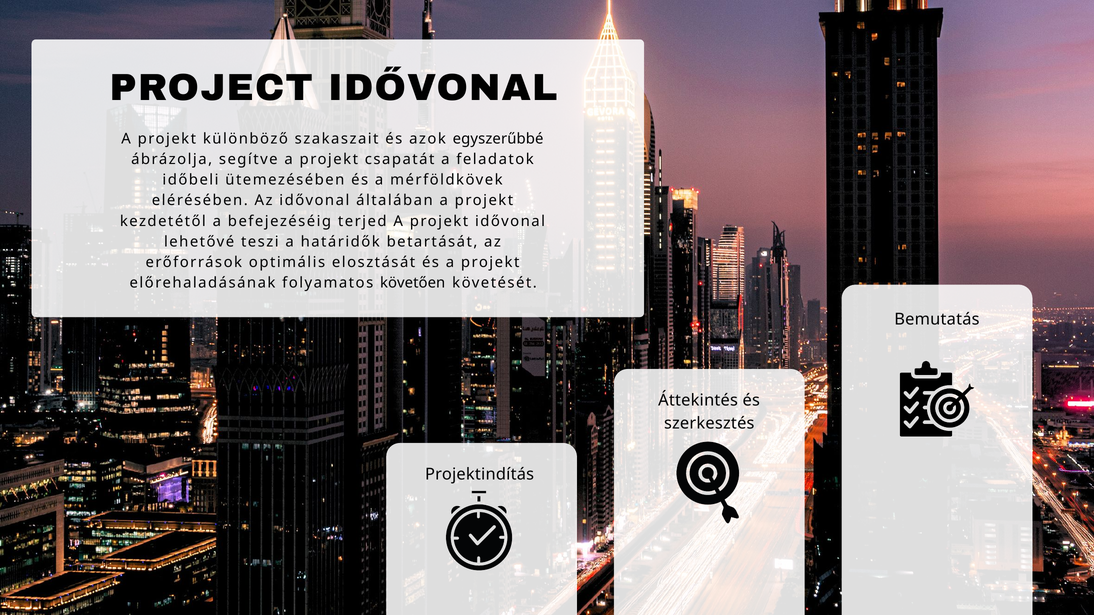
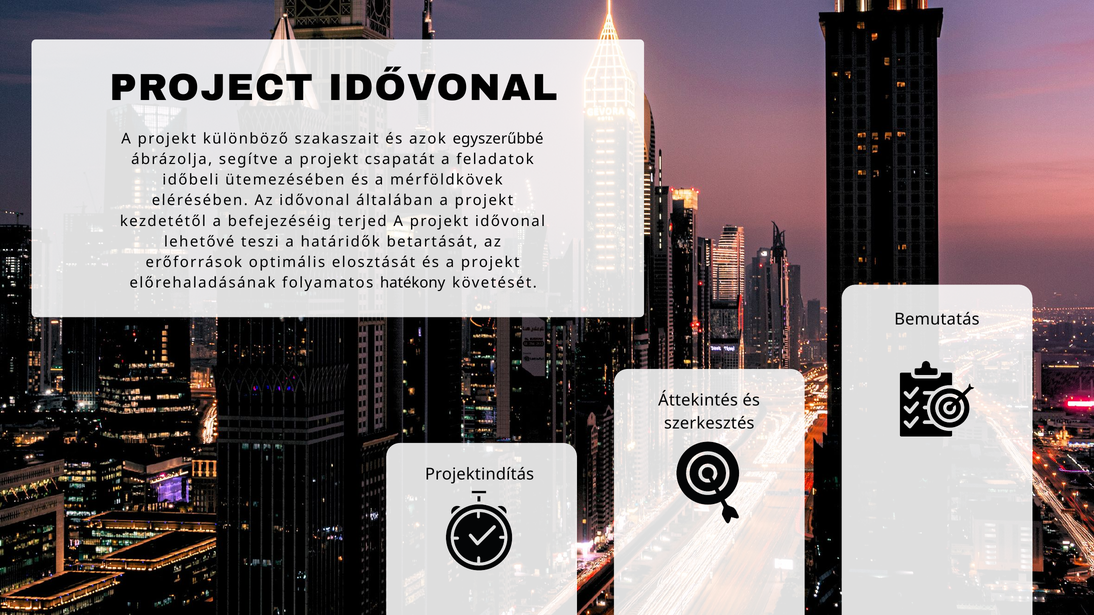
követően: követően -> hatékony
